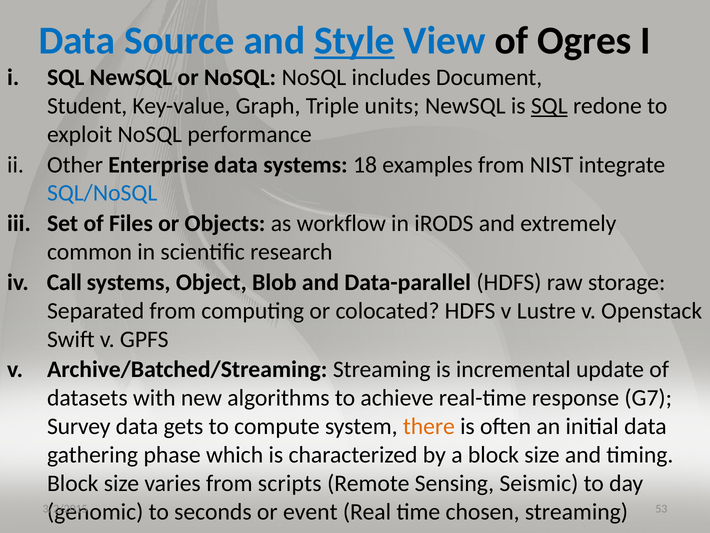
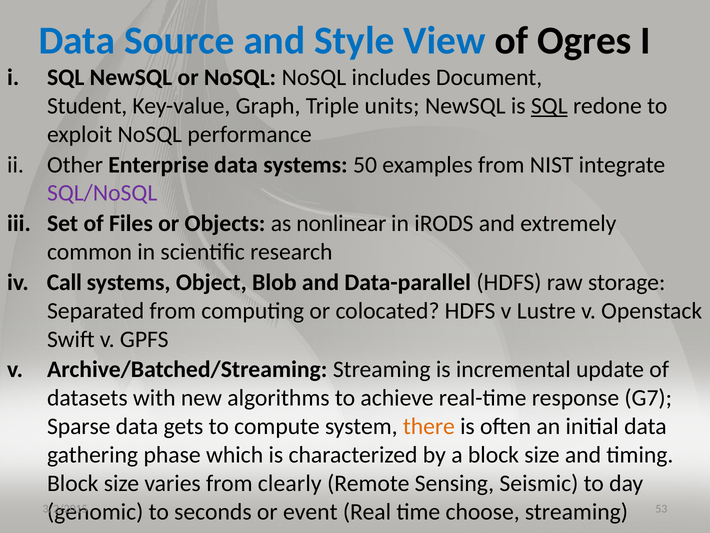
Style underline: present -> none
18: 18 -> 50
SQL/NoSQL colour: blue -> purple
workflow: workflow -> nonlinear
Survey: Survey -> Sparse
scripts: scripts -> clearly
chosen: chosen -> choose
